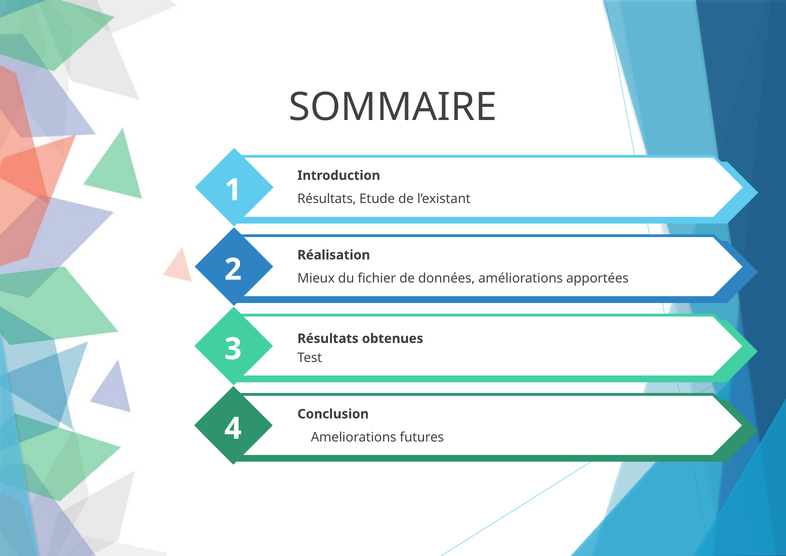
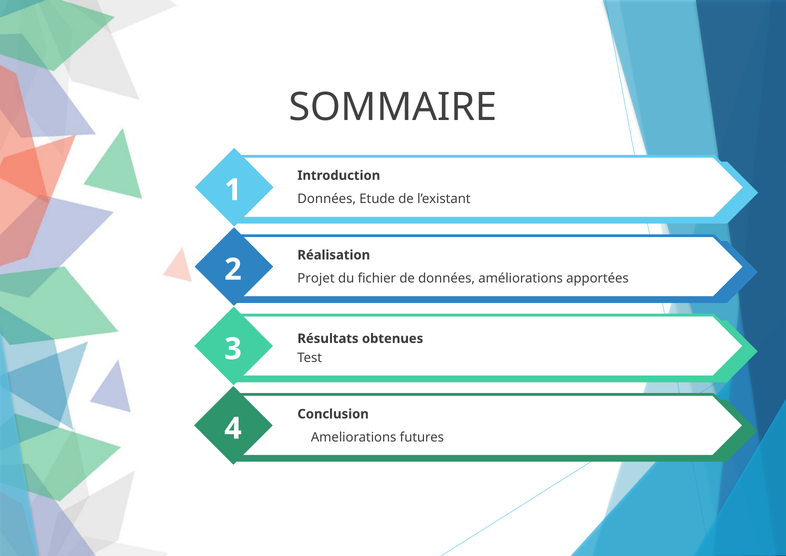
Résultats at (327, 199): Résultats -> Données
Mieux: Mieux -> Projet
